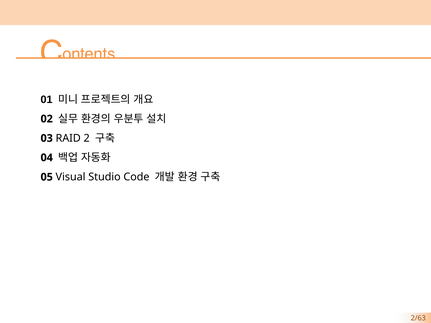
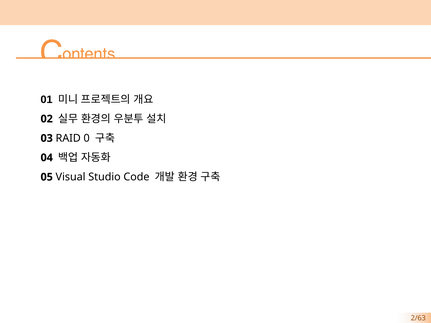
2: 2 -> 0
